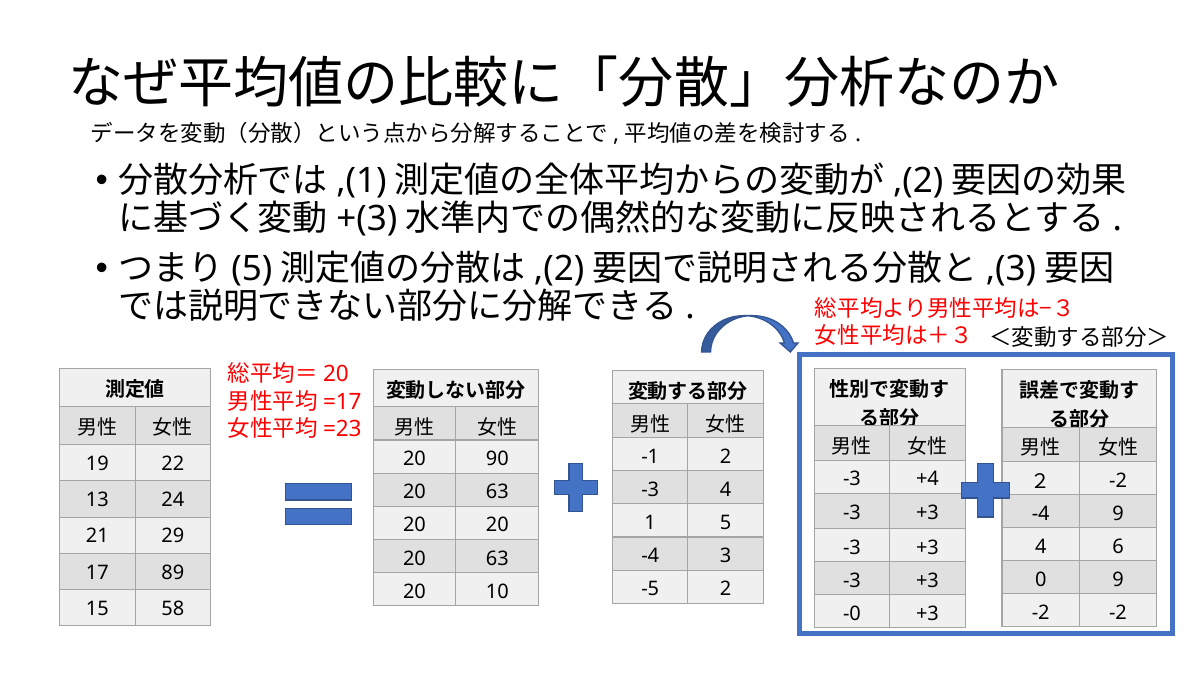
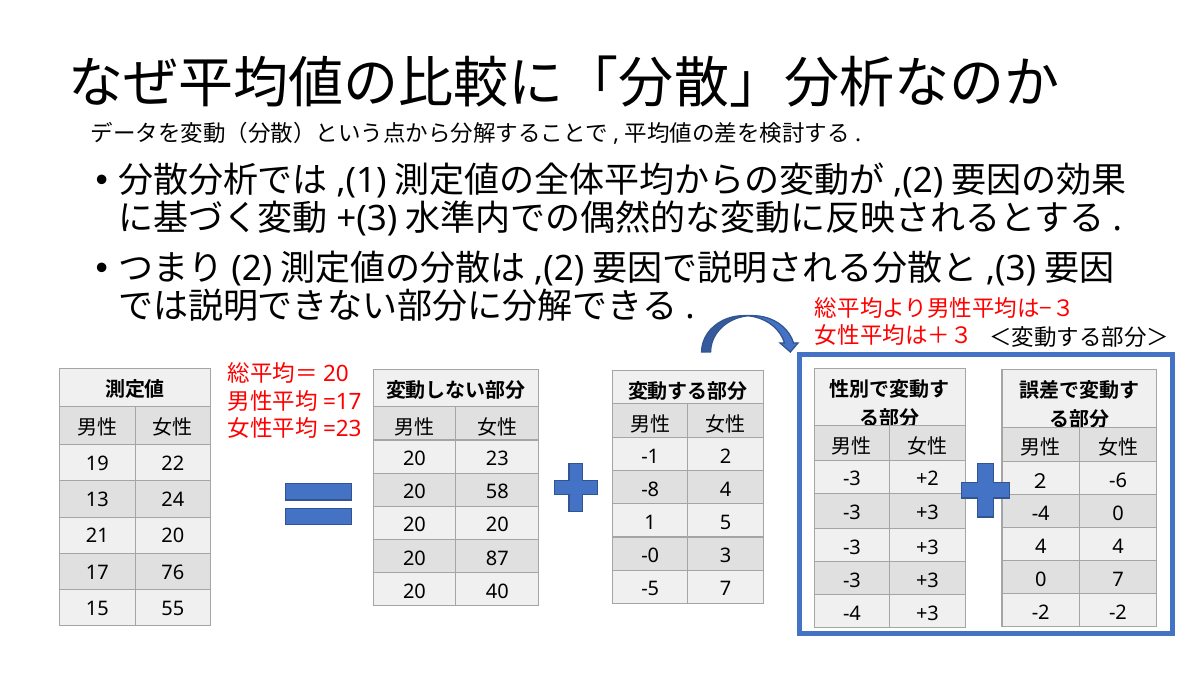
5 at (252, 269): 5 -> 2
90: 90 -> 23
+4: +4 -> +2
２ -2: -2 -> -6
-3 at (650, 490): -3 -> -8
63 at (497, 492): 63 -> 58
-4 9: 9 -> 0
21 29: 29 -> 20
4 6: 6 -> 4
-4 at (650, 556): -4 -> -0
63 at (497, 558): 63 -> 87
89: 89 -> 76
0 9: 9 -> 7
-5 2: 2 -> 7
10: 10 -> 40
58: 58 -> 55
-0 at (852, 613): -0 -> -4
